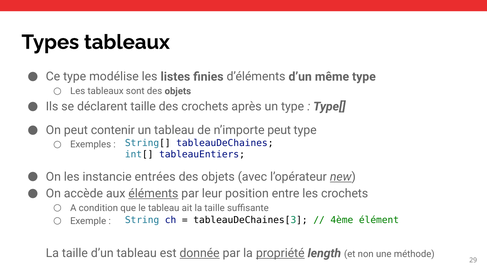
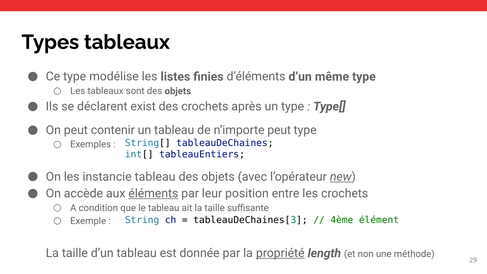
déclarent taille: taille -> exist
instancie entrées: entrées -> tableau
donnée underline: present -> none
